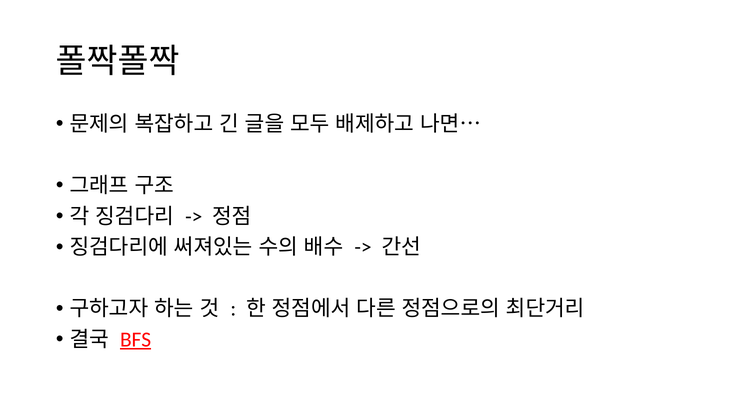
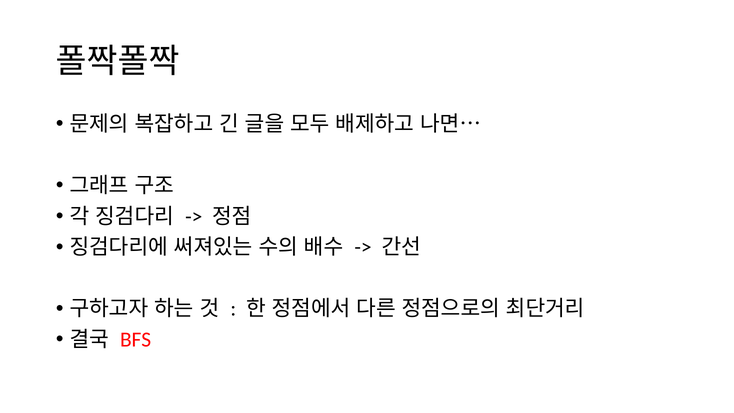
BFS underline: present -> none
